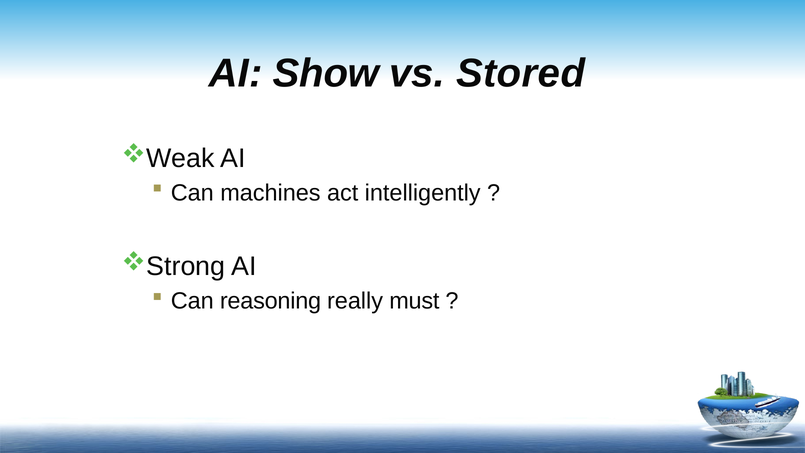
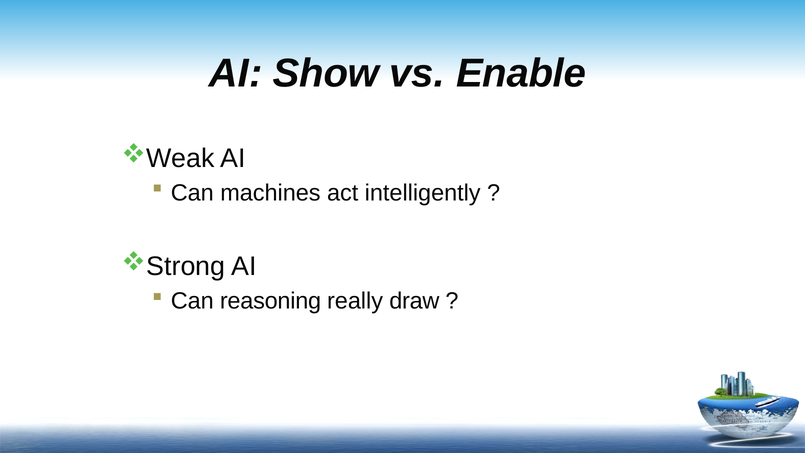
Stored: Stored -> Enable
must: must -> draw
